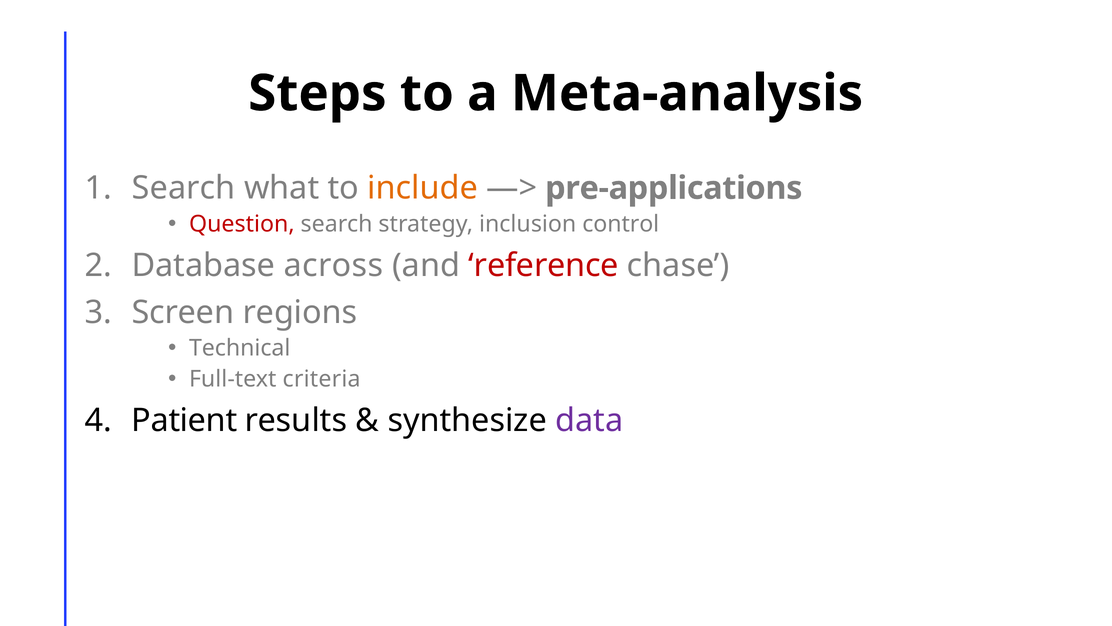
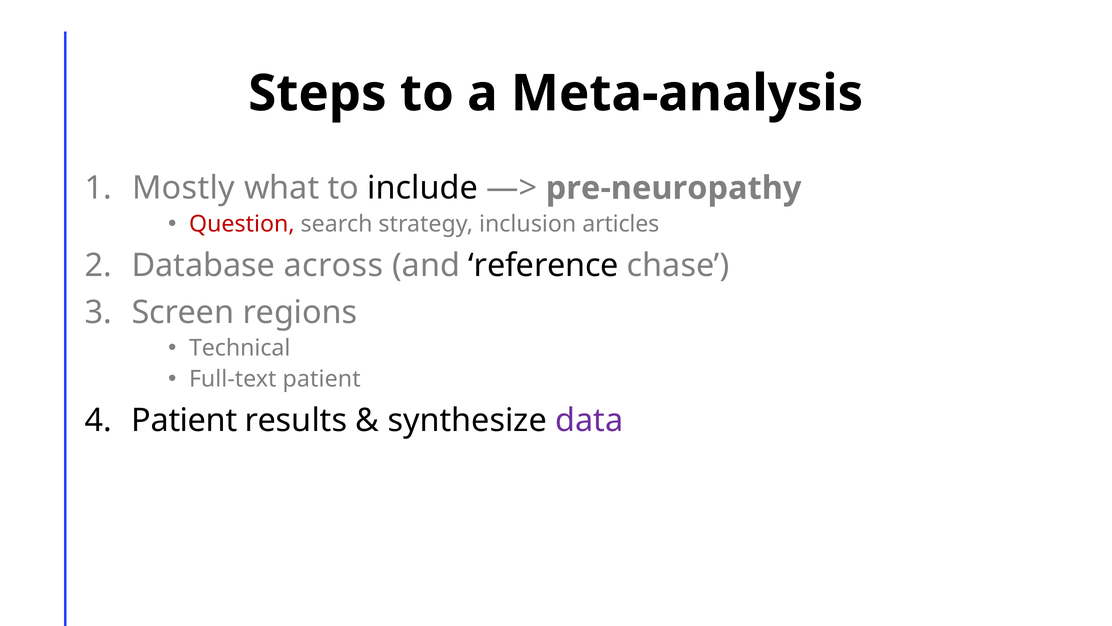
Search at (184, 188): Search -> Mostly
include colour: orange -> black
pre-applications: pre-applications -> pre-neuropathy
control: control -> articles
reference colour: red -> black
Full-text criteria: criteria -> patient
